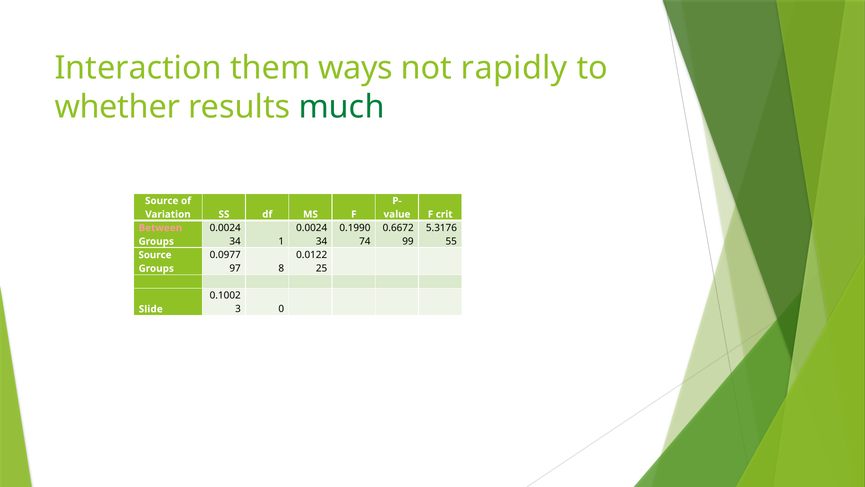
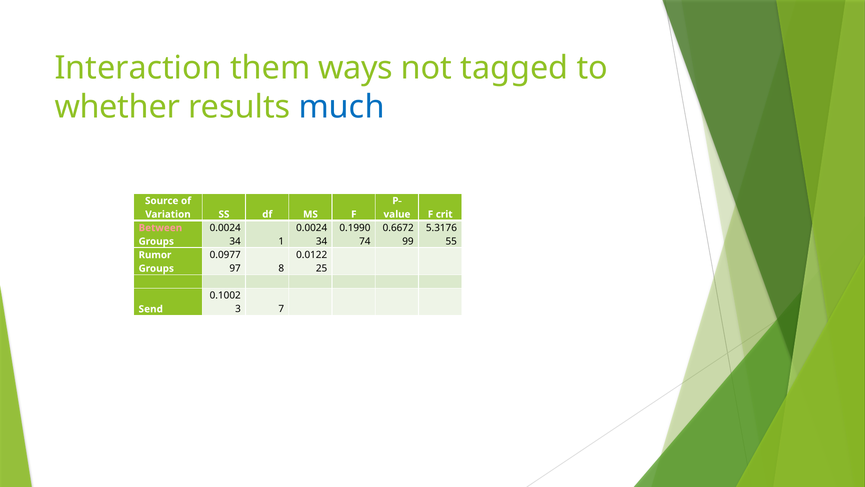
rapidly: rapidly -> tagged
much colour: green -> blue
Source at (155, 255): Source -> Rumor
0: 0 -> 7
Slide: Slide -> Send
